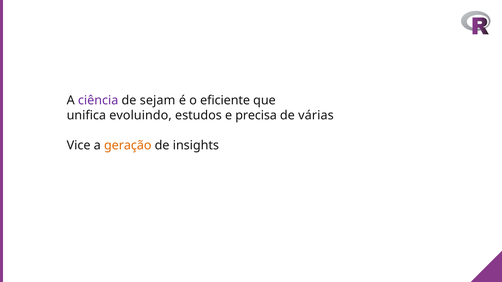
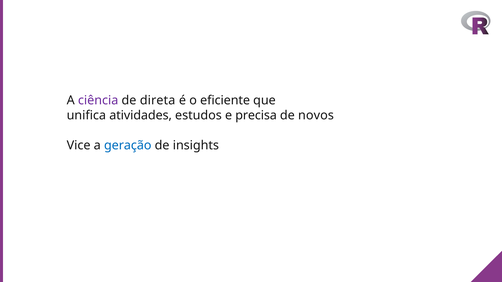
sejam: sejam -> direta
evoluindo: evoluindo -> atividades
várias: várias -> novos
geração colour: orange -> blue
